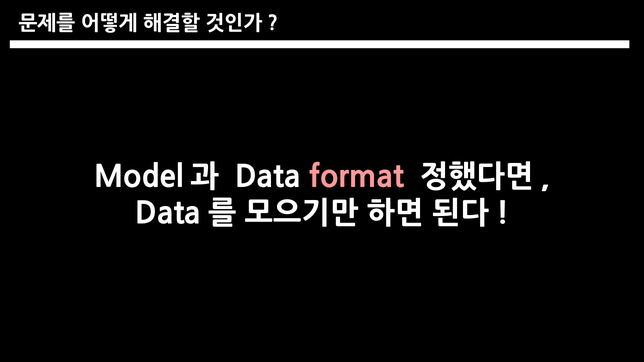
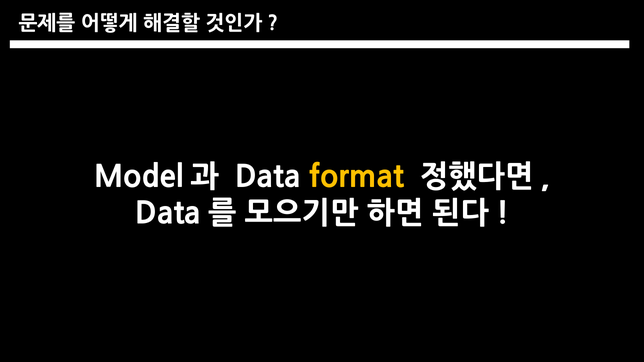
format colour: pink -> yellow
